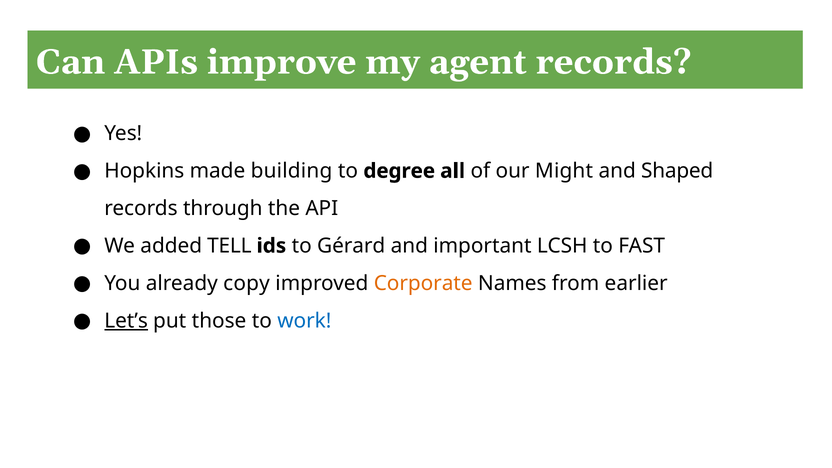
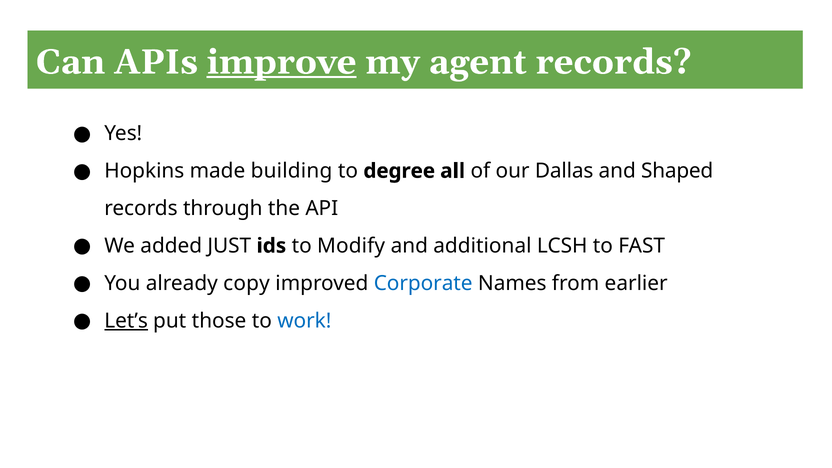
improve underline: none -> present
Might: Might -> Dallas
TELL: TELL -> JUST
Gérard: Gérard -> Modify
important: important -> additional
Corporate colour: orange -> blue
